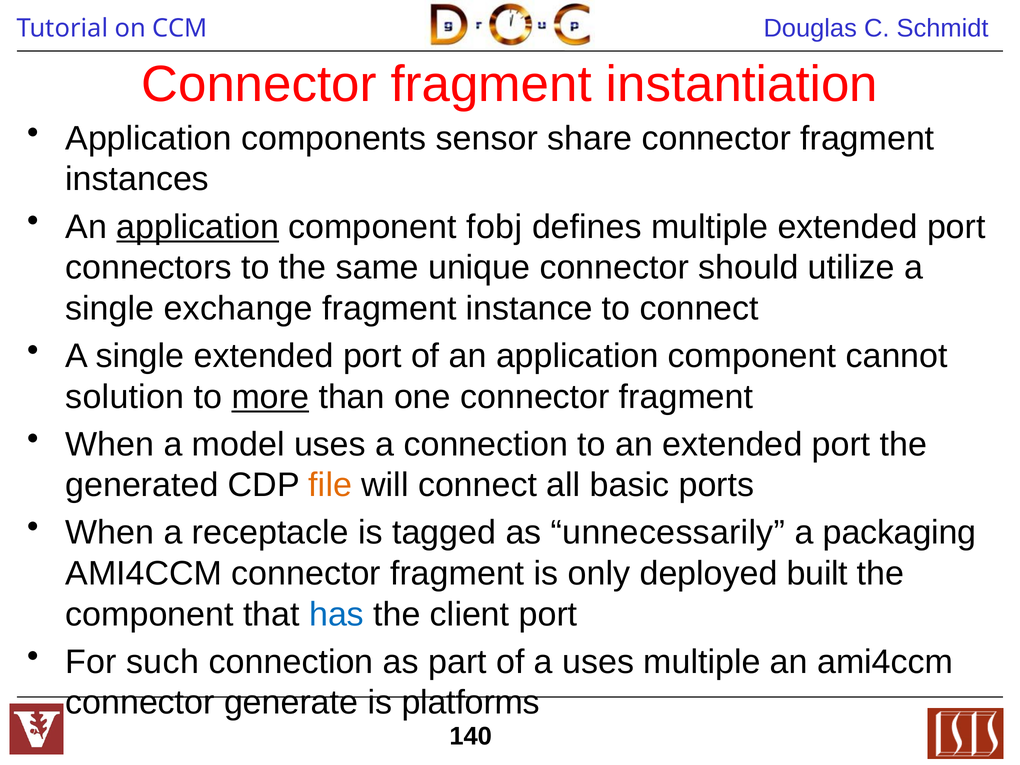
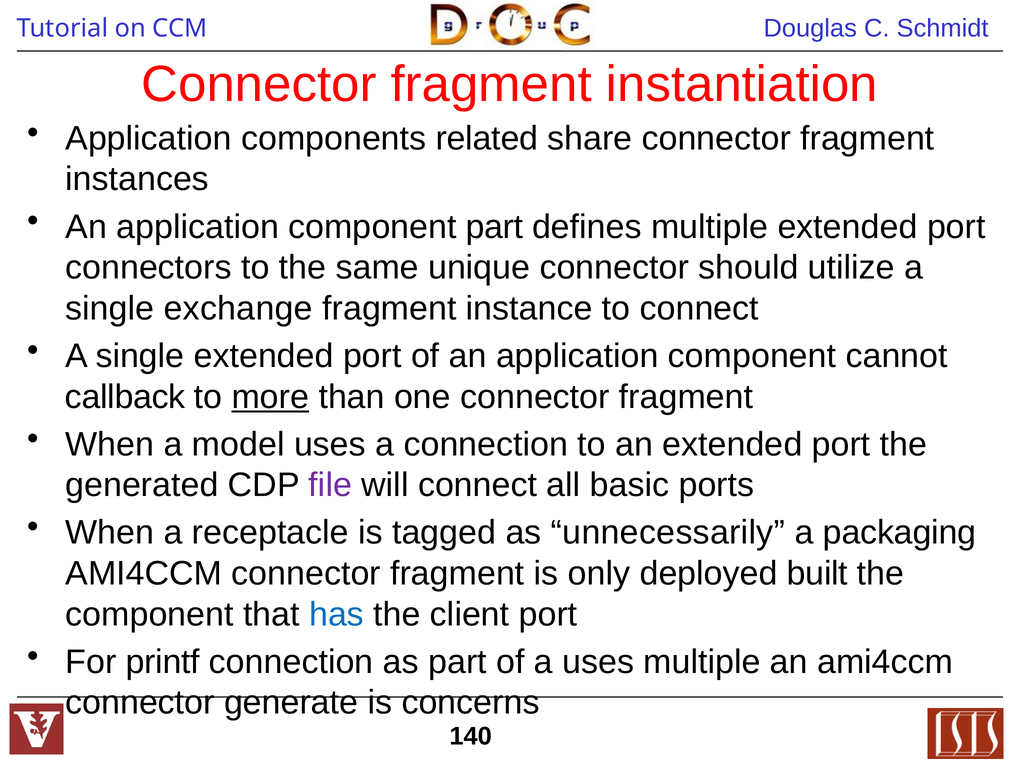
sensor: sensor -> related
application at (198, 227) underline: present -> none
component fobj: fobj -> part
solution: solution -> callback
file colour: orange -> purple
such: such -> printf
platforms: platforms -> concerns
